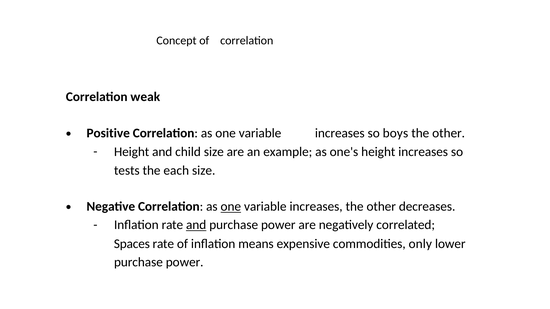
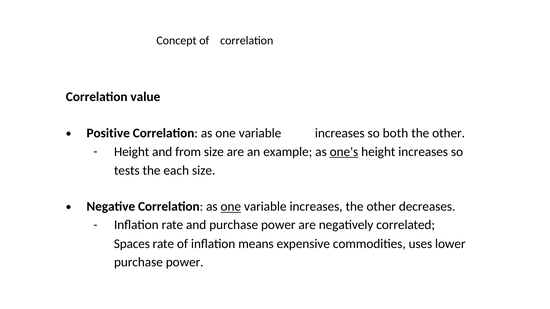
weak: weak -> value
boys: boys -> both
child: child -> from
one's underline: none -> present
and at (196, 225) underline: present -> none
only: only -> uses
